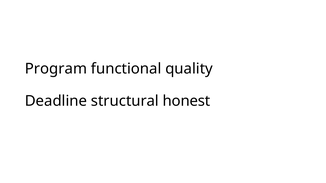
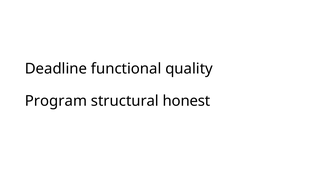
Program: Program -> Deadline
Deadline: Deadline -> Program
